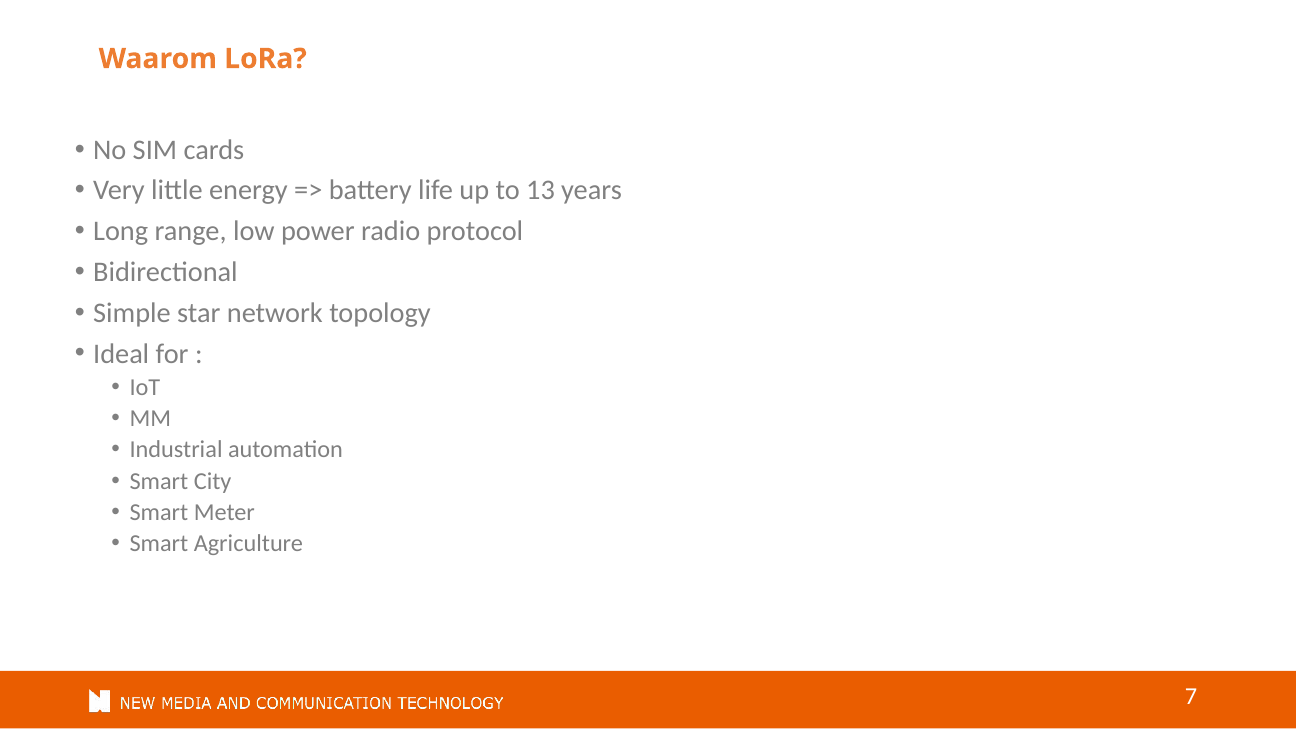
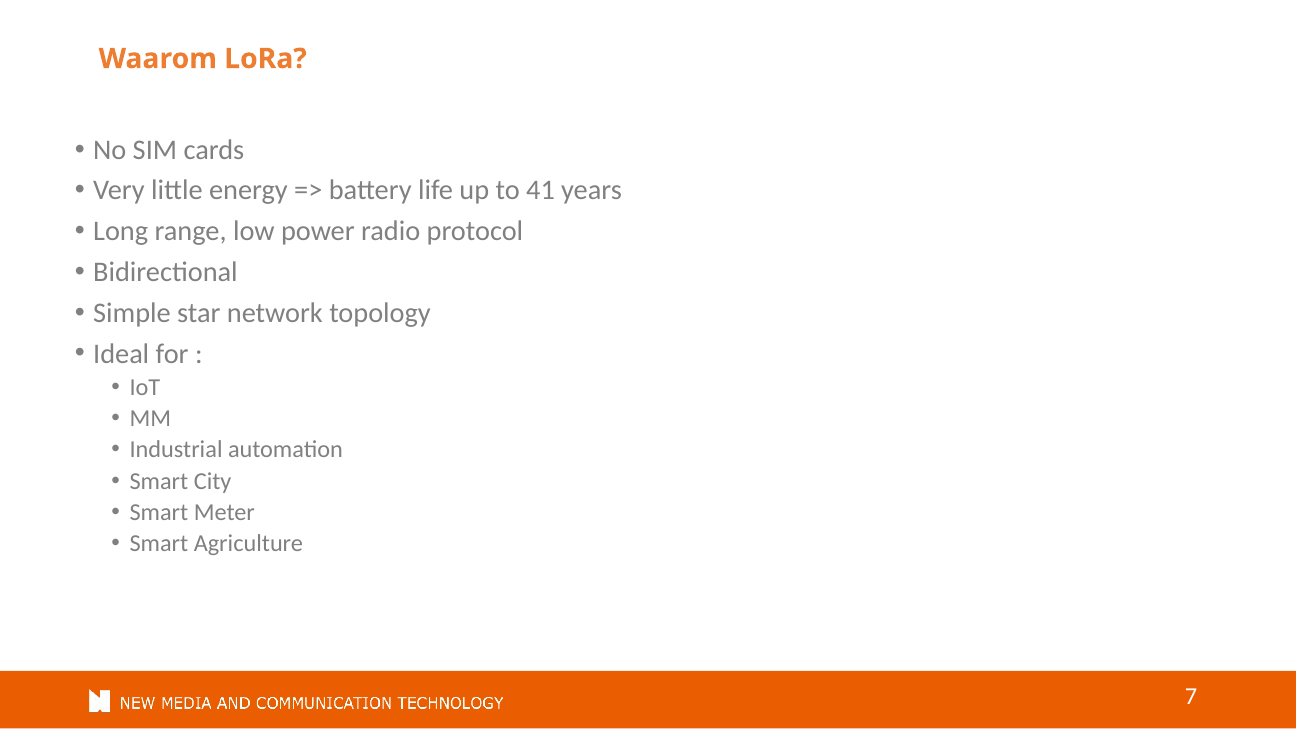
13: 13 -> 41
